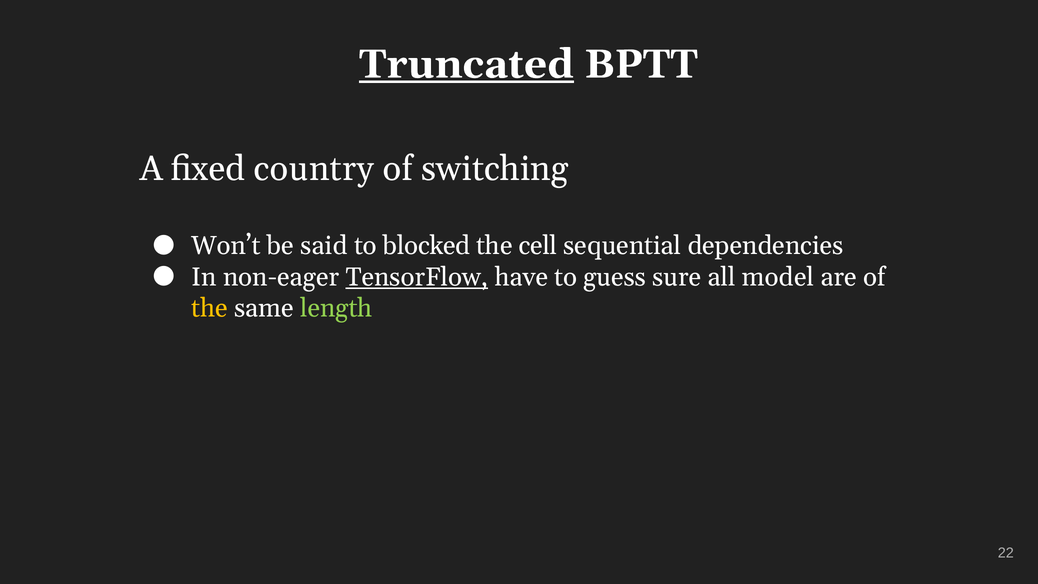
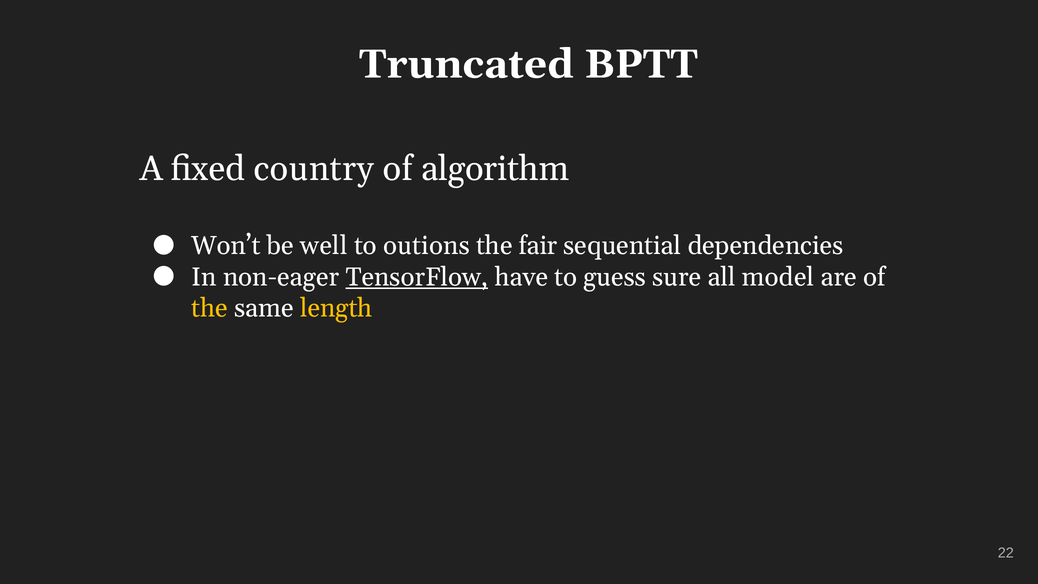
Truncated underline: present -> none
switching: switching -> algorithm
said: said -> well
blocked: blocked -> outions
cell: cell -> fair
length colour: light green -> yellow
